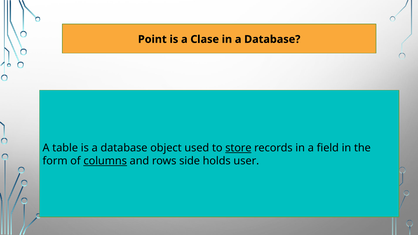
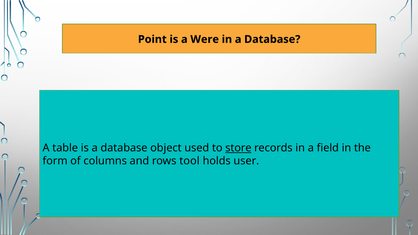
Clase: Clase -> Were
columns underline: present -> none
side: side -> tool
